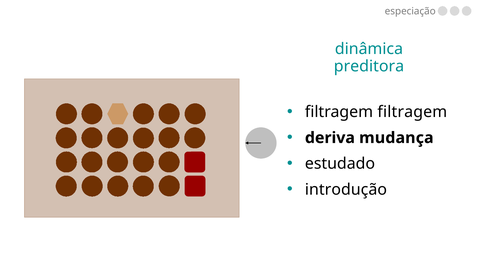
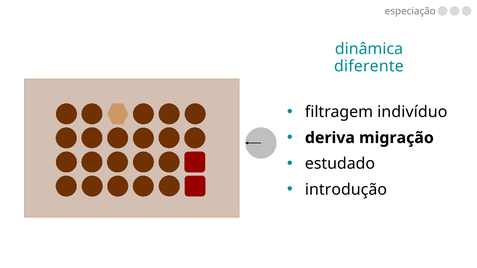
preditora: preditora -> diferente
filtragem filtragem: filtragem -> indivíduo
mudança: mudança -> migração
